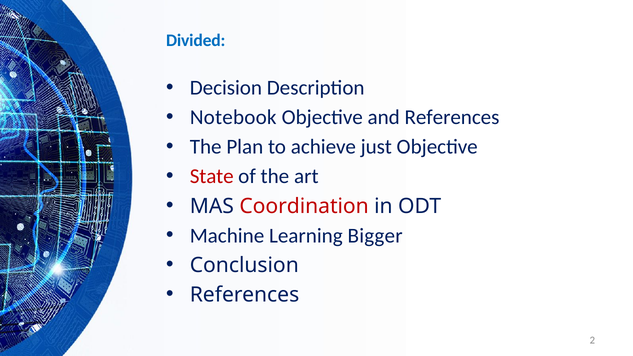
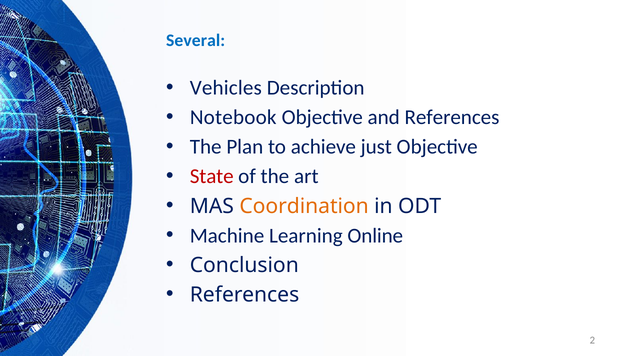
Divided: Divided -> Several
Decision: Decision -> Vehicles
Coordination colour: red -> orange
Bigger: Bigger -> Online
